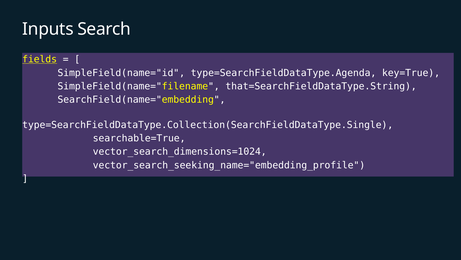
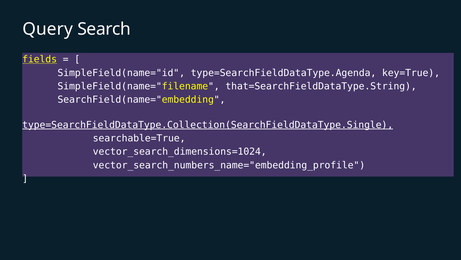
Inputs: Inputs -> Query
type=SearchFieldDataType.Collection(SearchFieldDataType.Single underline: none -> present
vector_search_seeking_name="embedding_profile: vector_search_seeking_name="embedding_profile -> vector_search_numbers_name="embedding_profile
